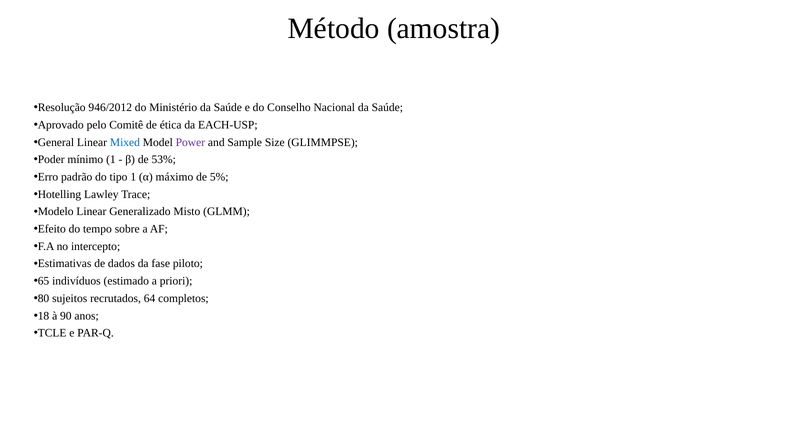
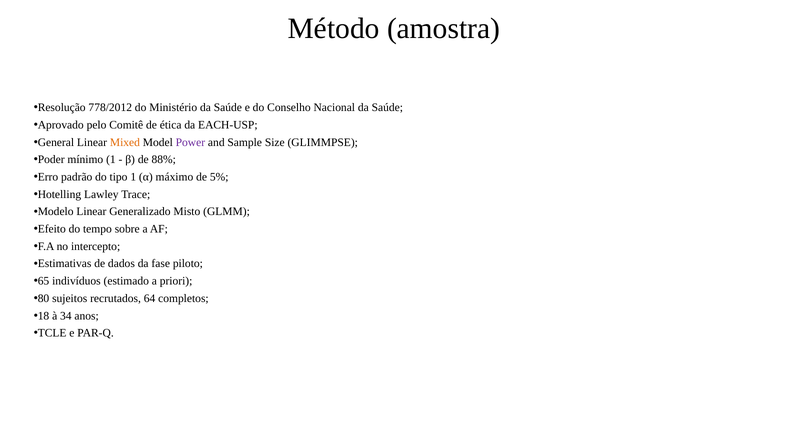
946/2012: 946/2012 -> 778/2012
Mixed colour: blue -> orange
53%: 53% -> 88%
90: 90 -> 34
